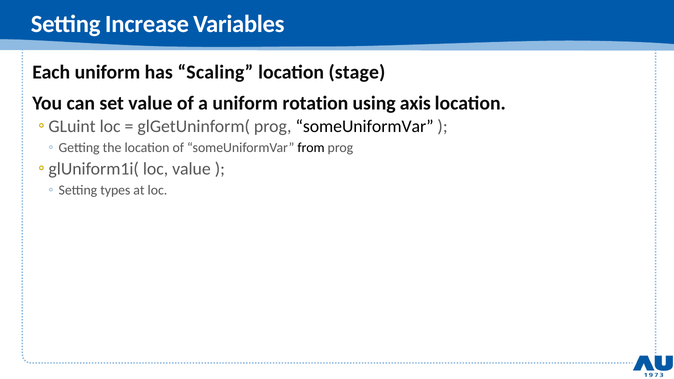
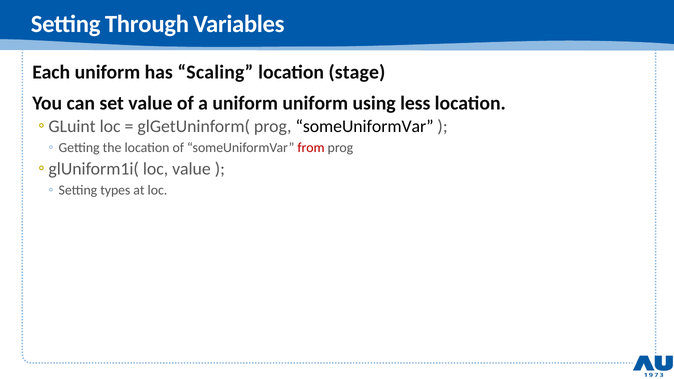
Increase: Increase -> Through
uniform rotation: rotation -> uniform
axis: axis -> less
from colour: black -> red
